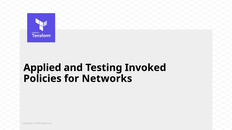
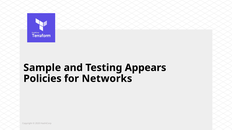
Applied: Applied -> Sample
Invoked: Invoked -> Appears
